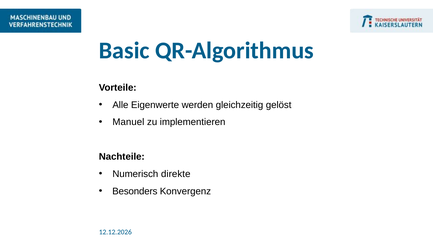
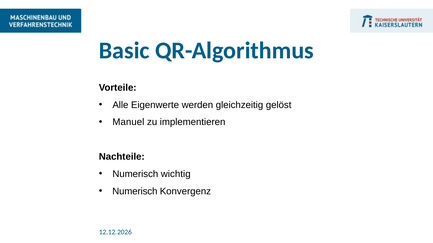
direkte: direkte -> wichtig
Besonders at (135, 192): Besonders -> Numerisch
